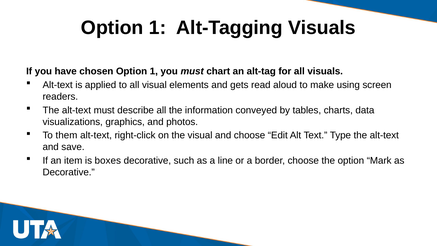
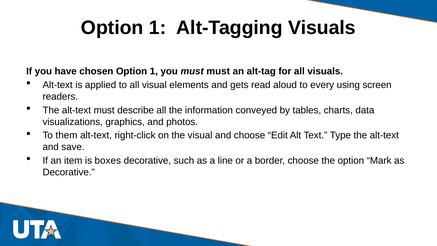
must chart: chart -> must
make: make -> every
